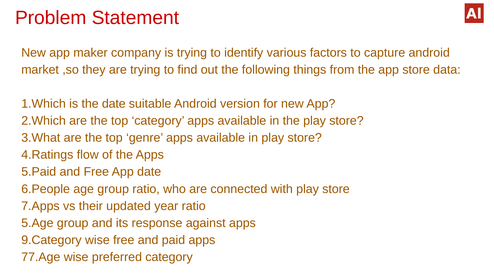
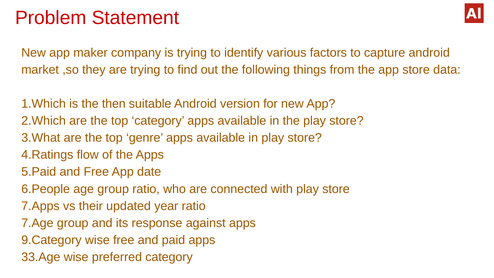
the date: date -> then
5.Age: 5.Age -> 7.Age
77.Age: 77.Age -> 33.Age
